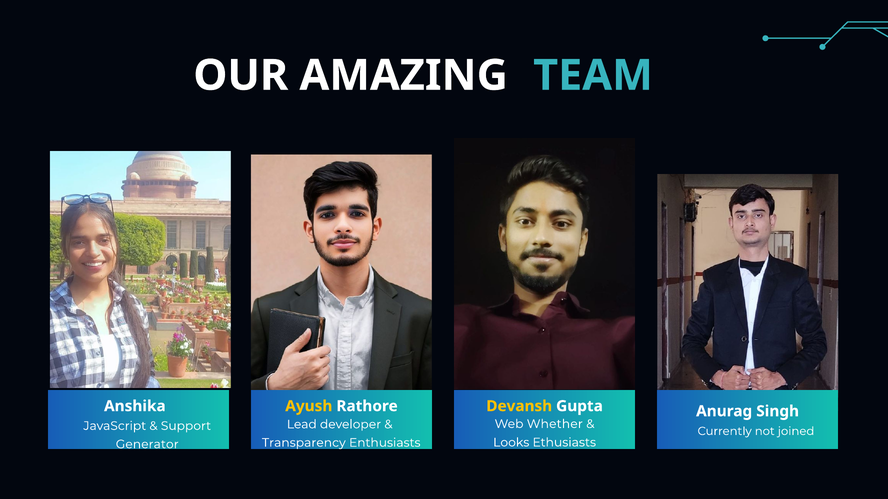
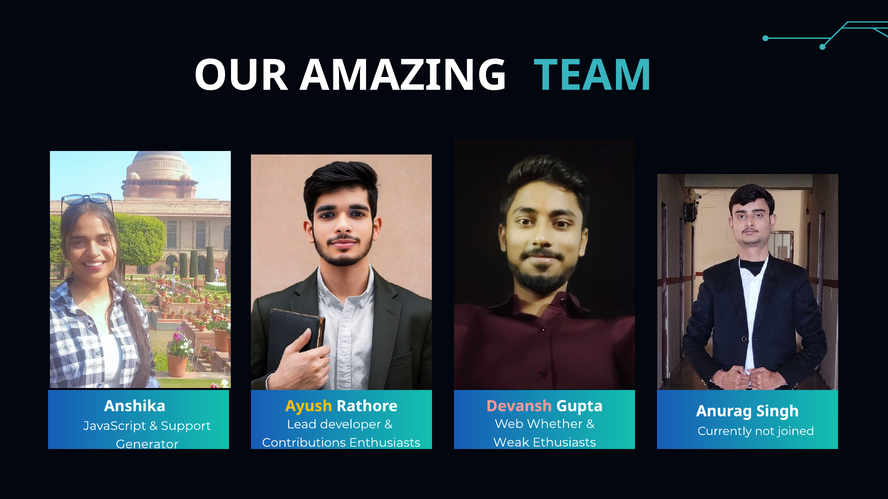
Devansh colour: yellow -> pink
Looks: Looks -> Weak
Transparency: Transparency -> Contributions
